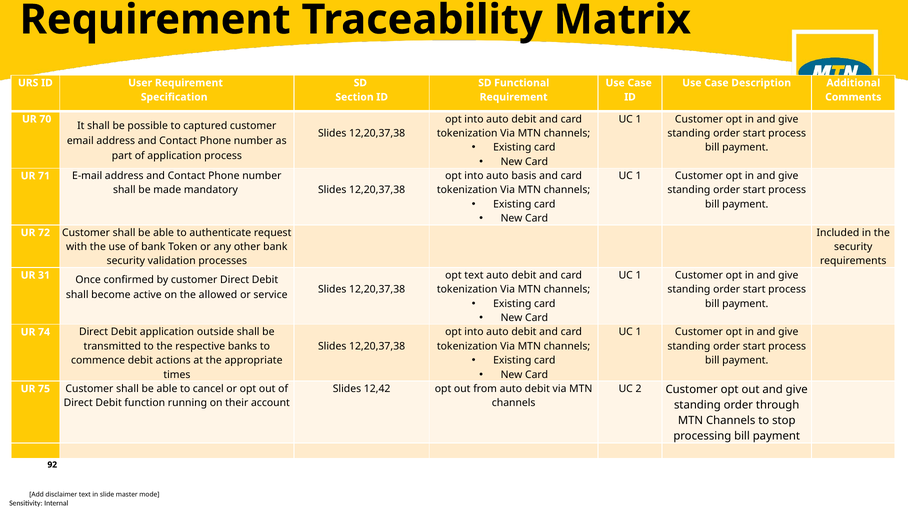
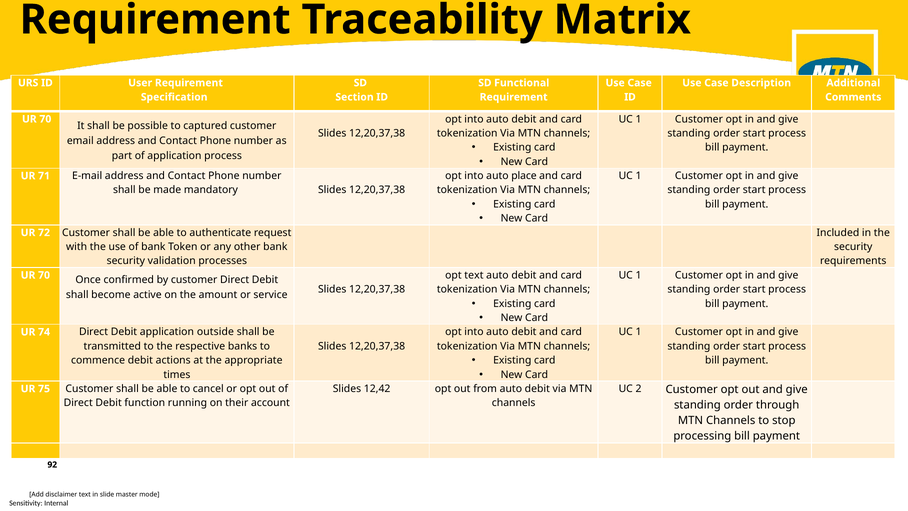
basis: basis -> place
31 at (44, 275): 31 -> 70
allowed: allowed -> amount
